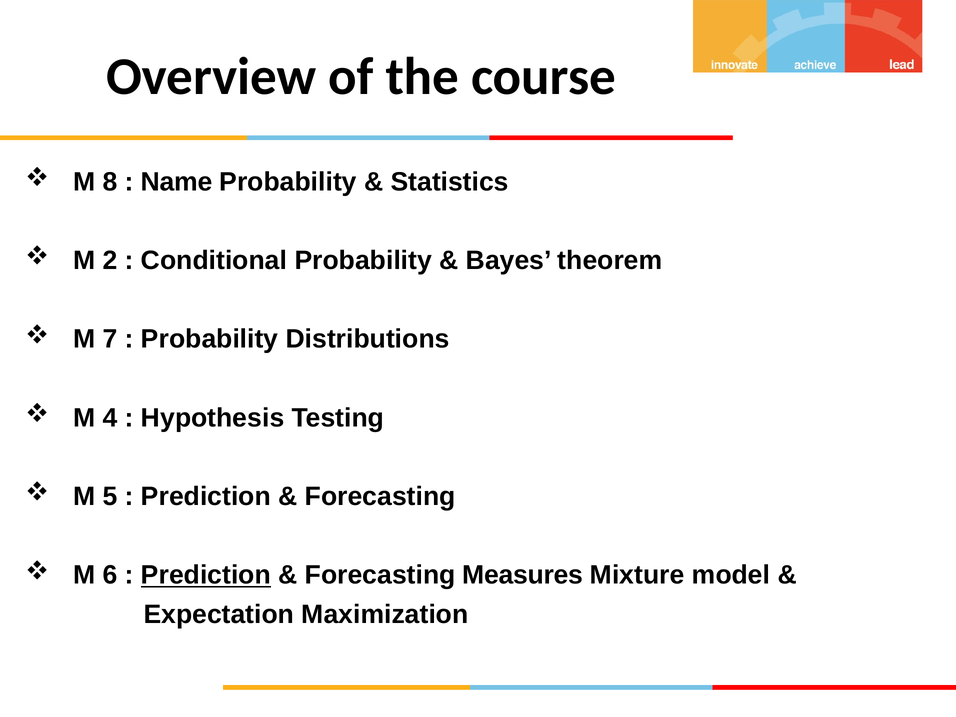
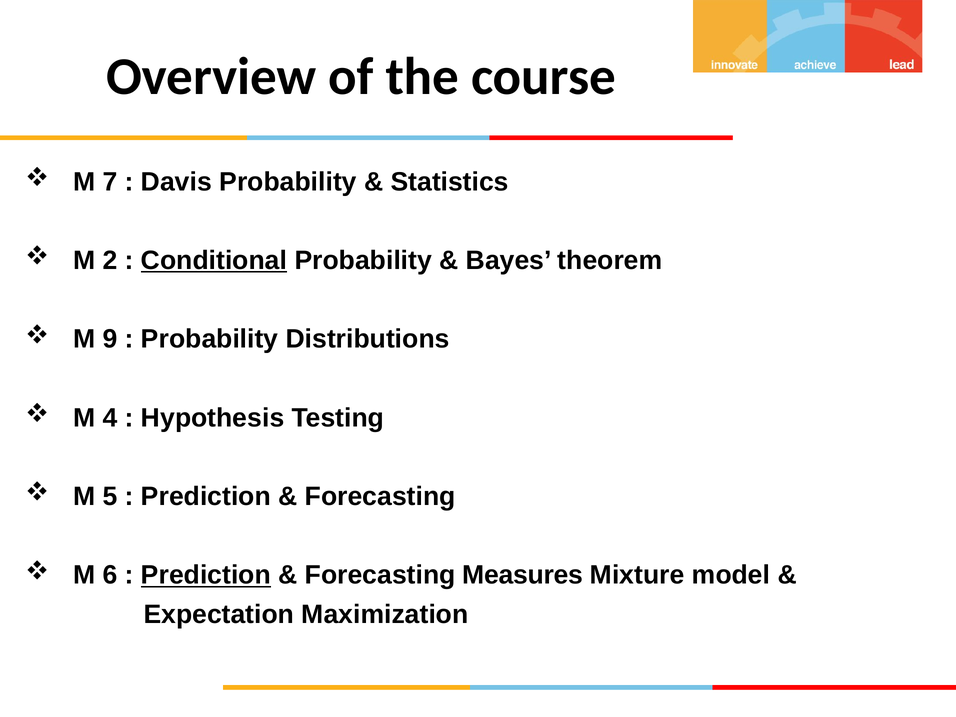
8: 8 -> 7
Name: Name -> Davis
Conditional underline: none -> present
7: 7 -> 9
